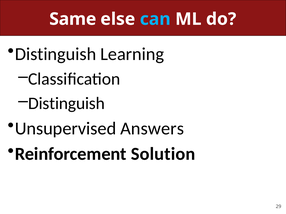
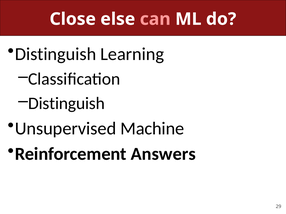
Same: Same -> Close
can colour: light blue -> pink
Answers: Answers -> Machine
Solution: Solution -> Answers
